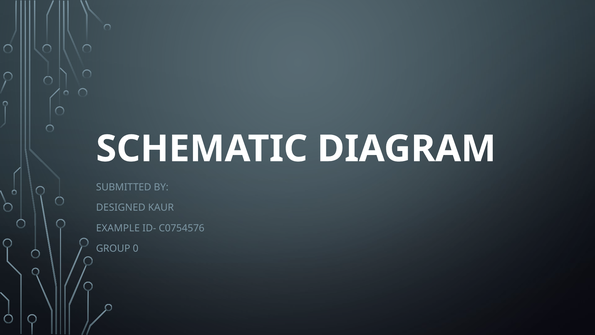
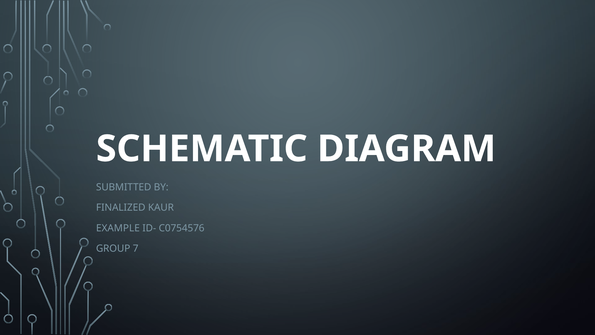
DESIGNED: DESIGNED -> FINALIZED
0: 0 -> 7
